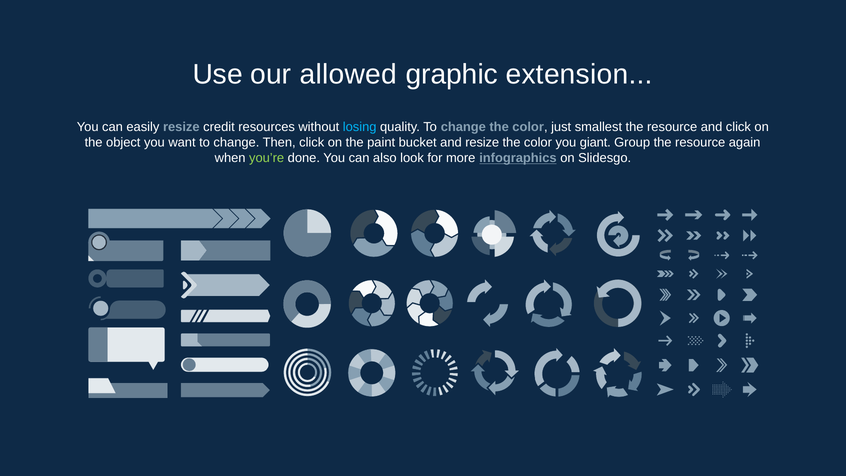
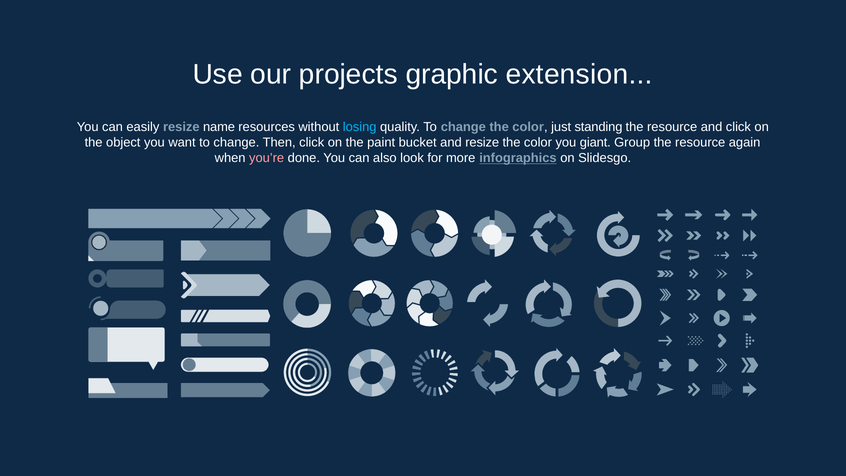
allowed: allowed -> projects
credit: credit -> name
smallest: smallest -> standing
you’re colour: light green -> pink
